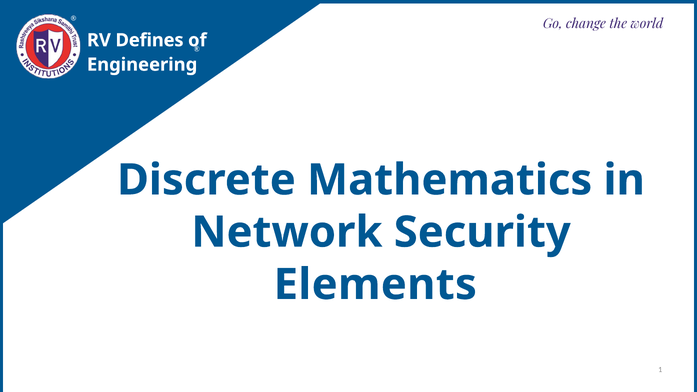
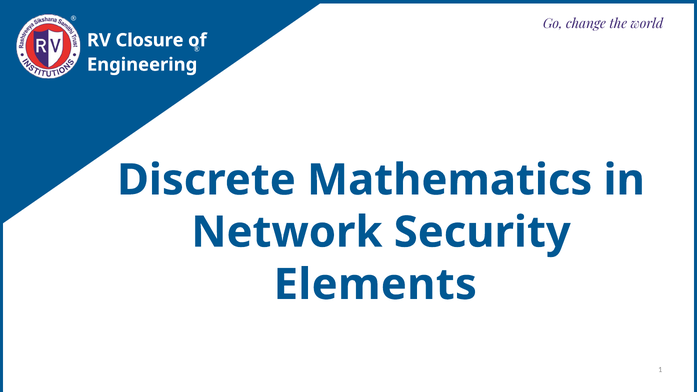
Defines: Defines -> Closure
